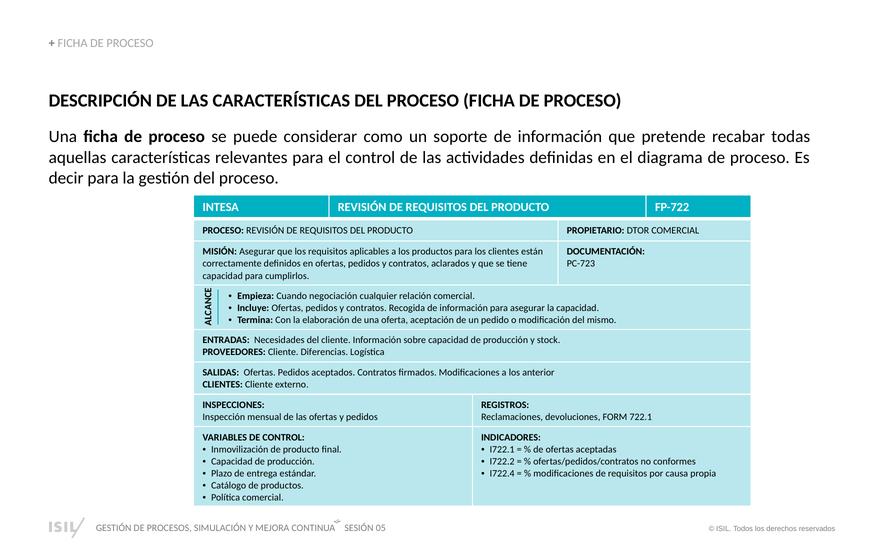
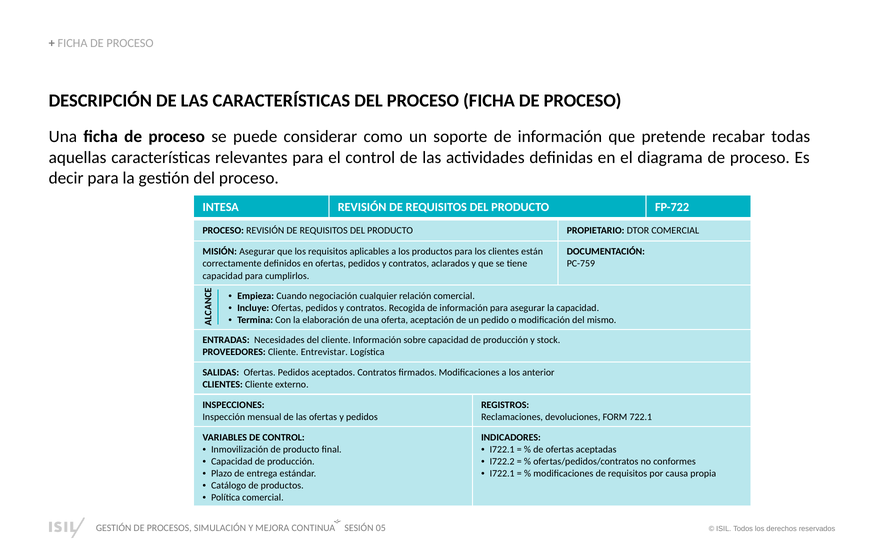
PC-723: PC-723 -> PC-759
Diferencias: Diferencias -> Entrevistar
I722.4 at (502, 474): I722.4 -> I722.1
